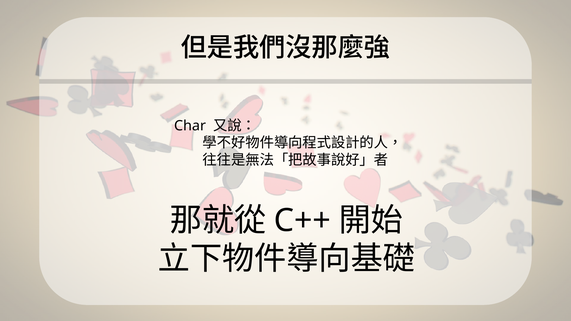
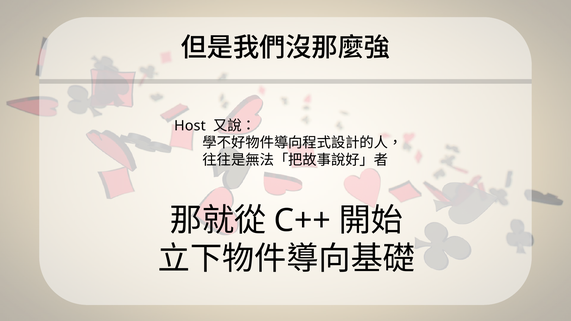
Char: Char -> Host
